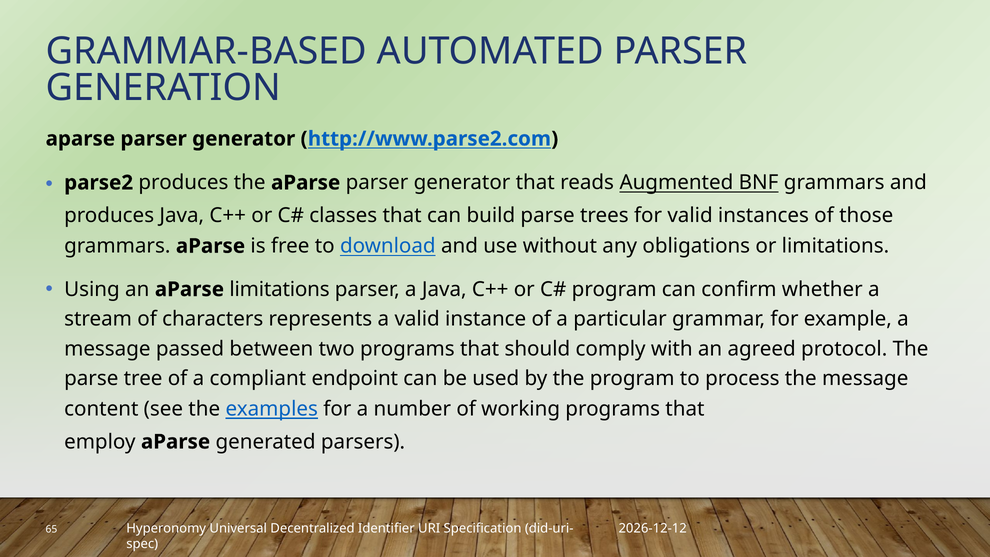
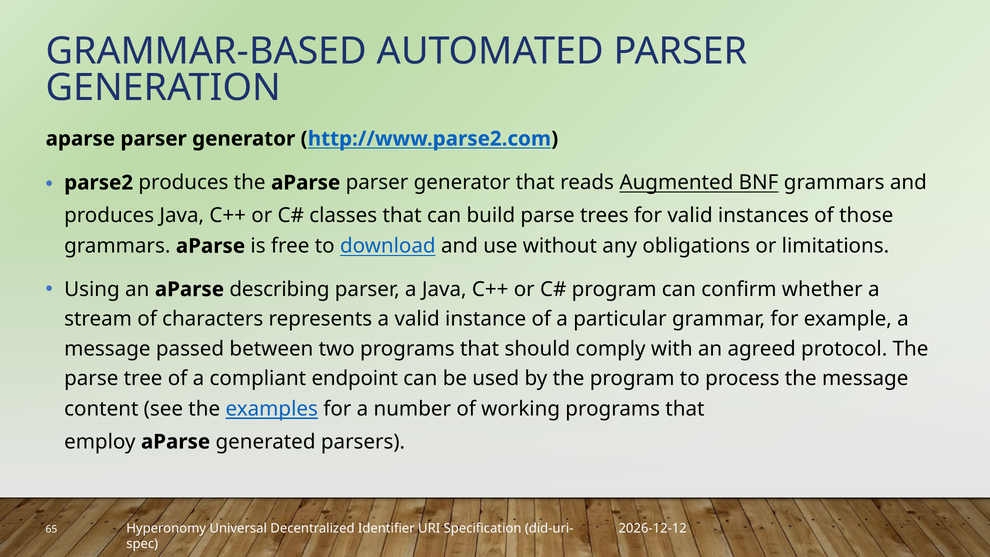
aParse limitations: limitations -> describing
